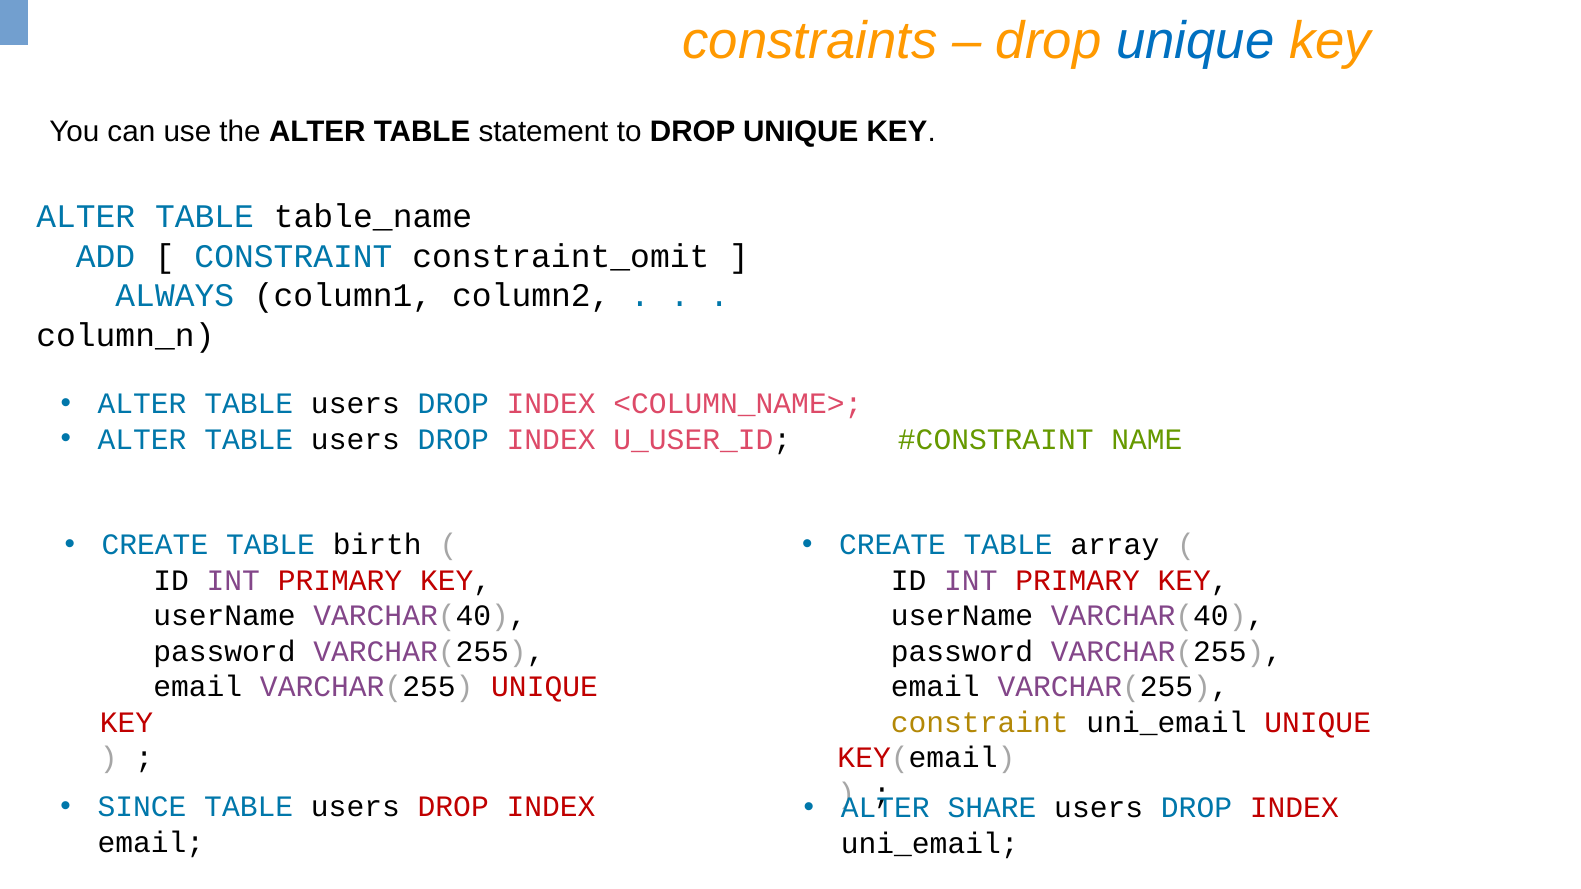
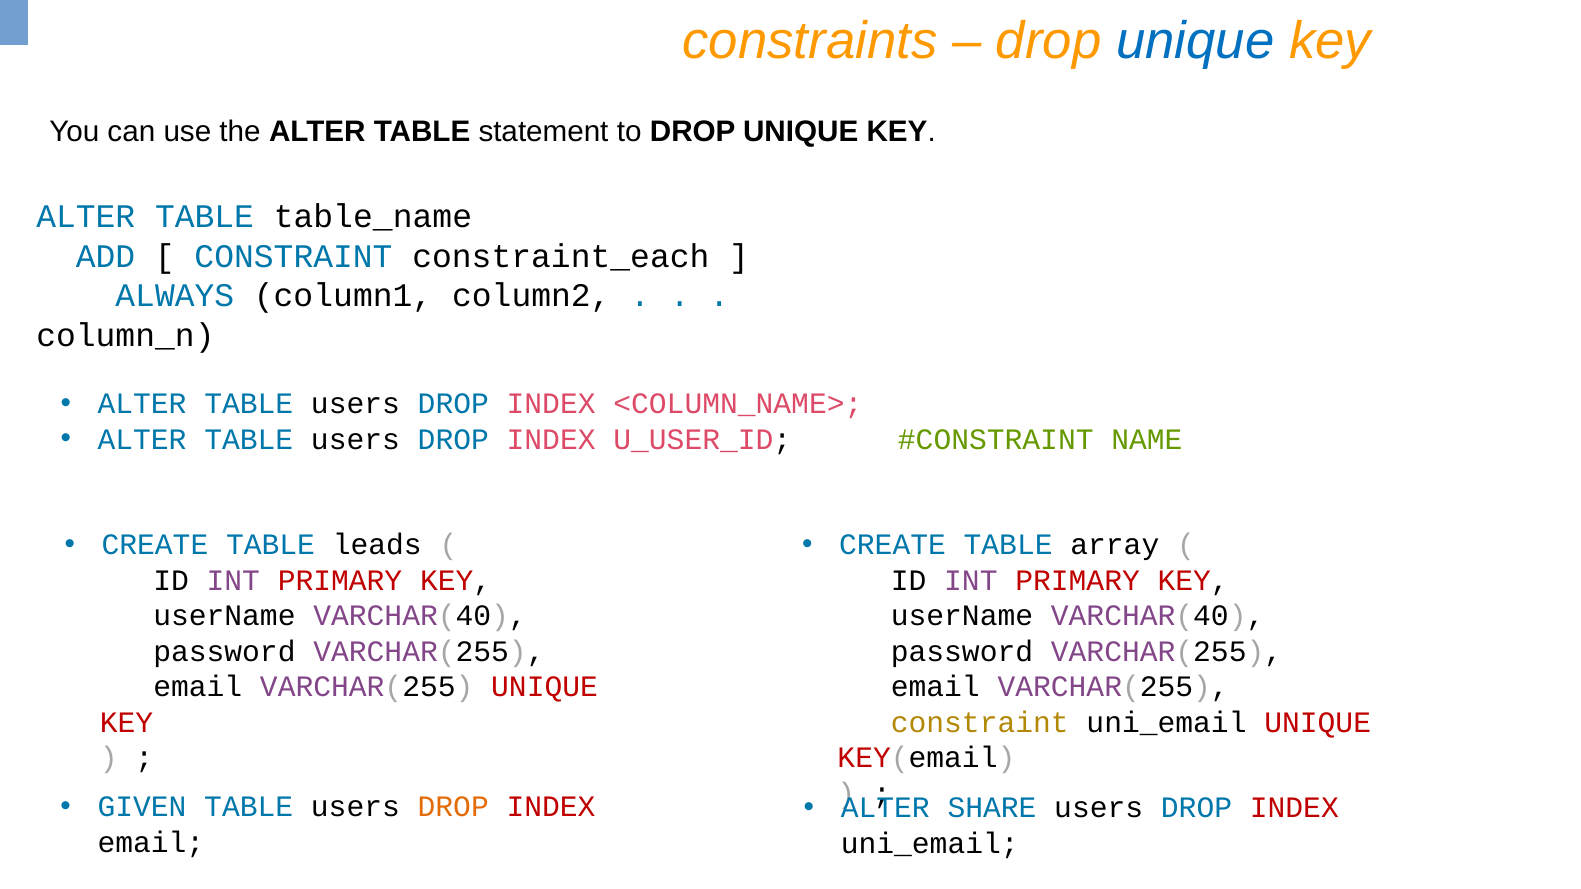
constraint_omit: constraint_omit -> constraint_each
birth: birth -> leads
SINCE: SINCE -> GIVEN
DROP at (453, 807) colour: red -> orange
